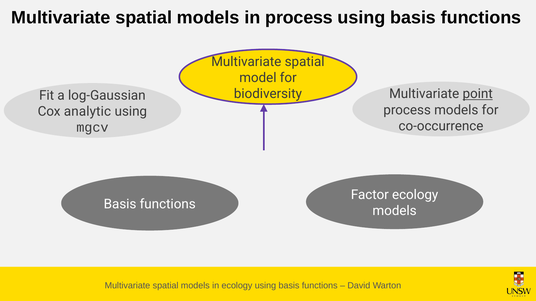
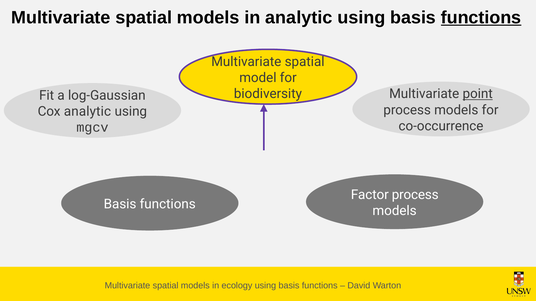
in process: process -> analytic
functions at (481, 18) underline: none -> present
Factor ecology: ecology -> process
